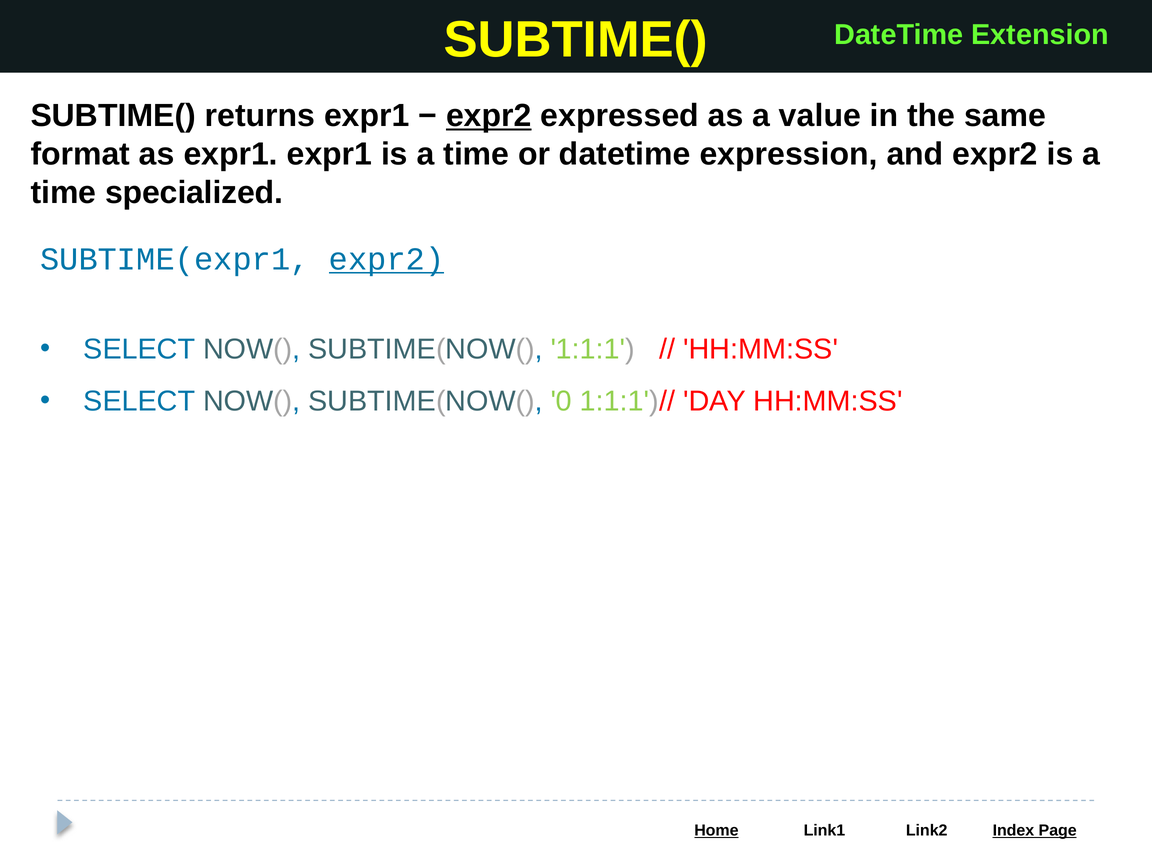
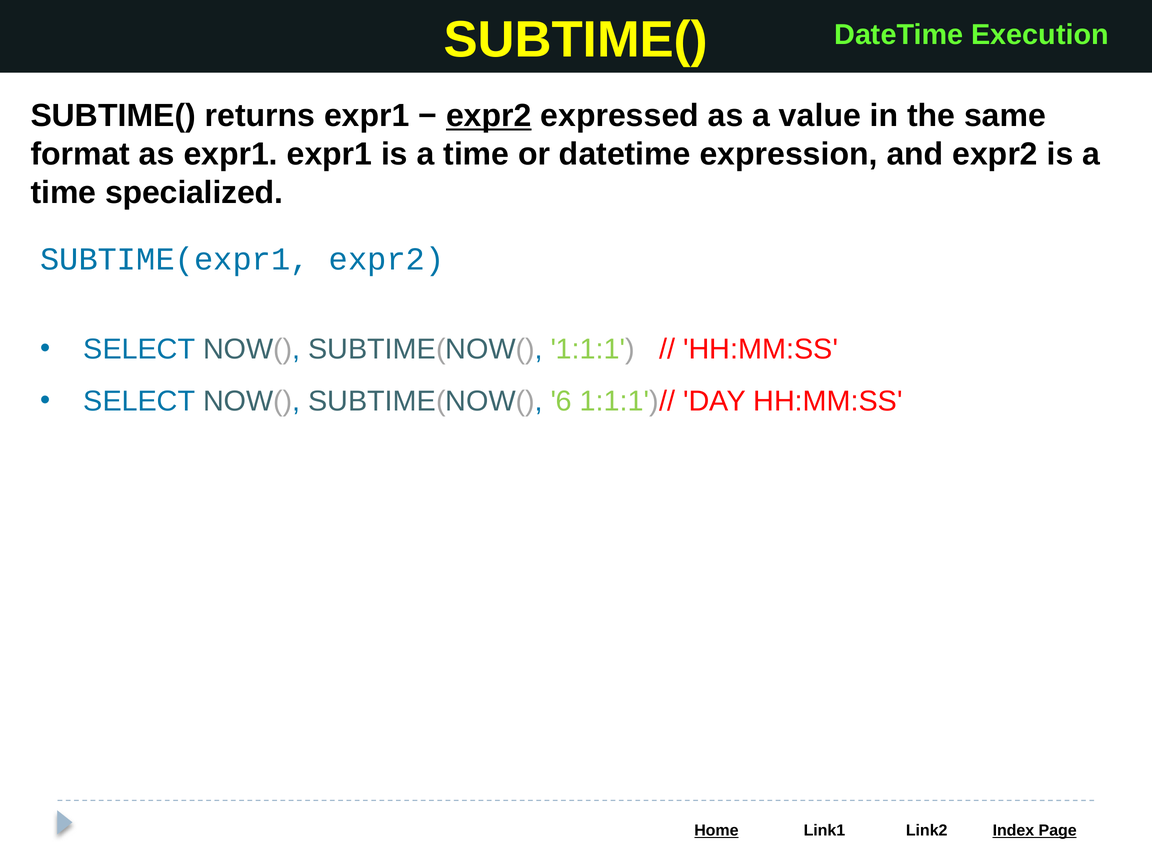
Extension: Extension -> Execution
expr2 at (387, 259) underline: present -> none
0: 0 -> 6
